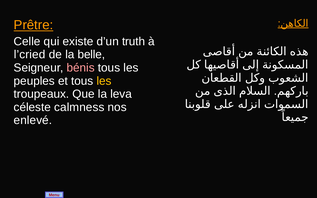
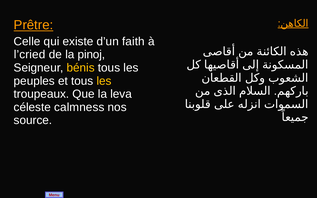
truth: truth -> faith
belle: belle -> pinoj
bénis colour: pink -> yellow
enlevé: enlevé -> source
